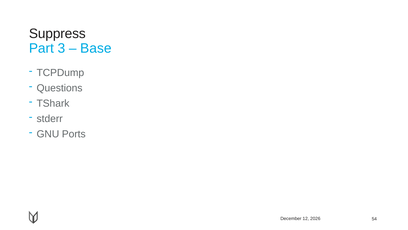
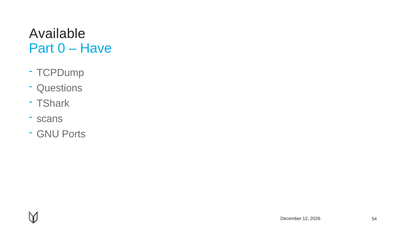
Suppress: Suppress -> Available
3: 3 -> 0
Base: Base -> Have
stderr: stderr -> scans
